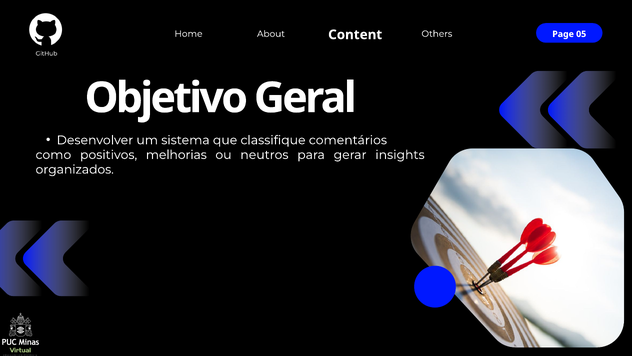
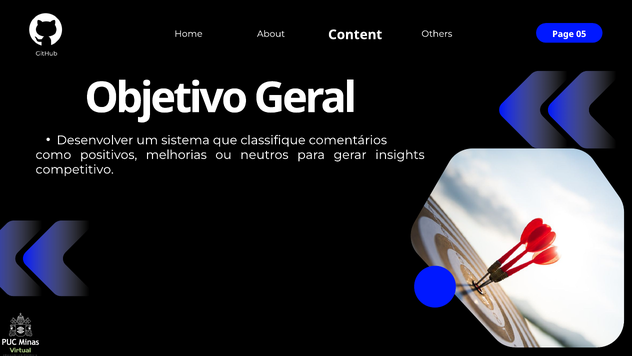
organizados: organizados -> competitivo
